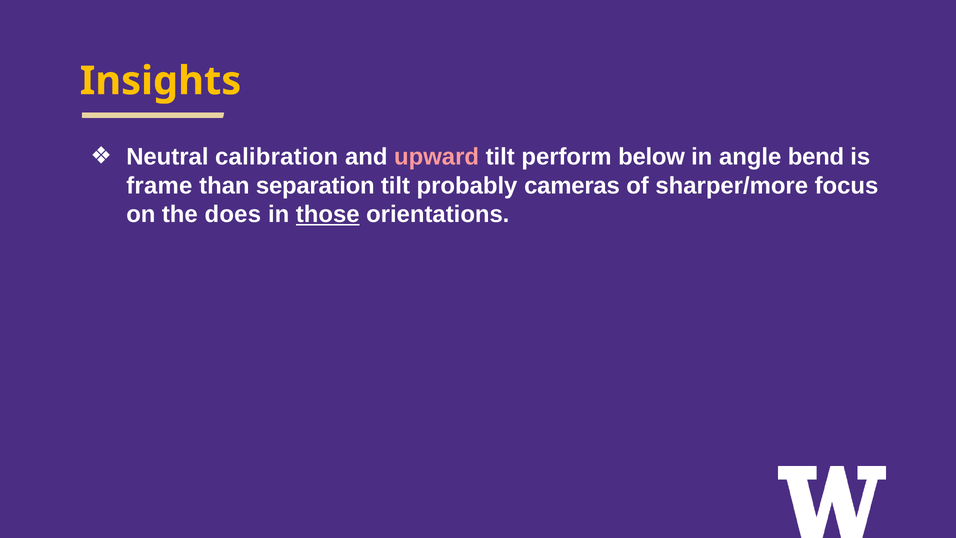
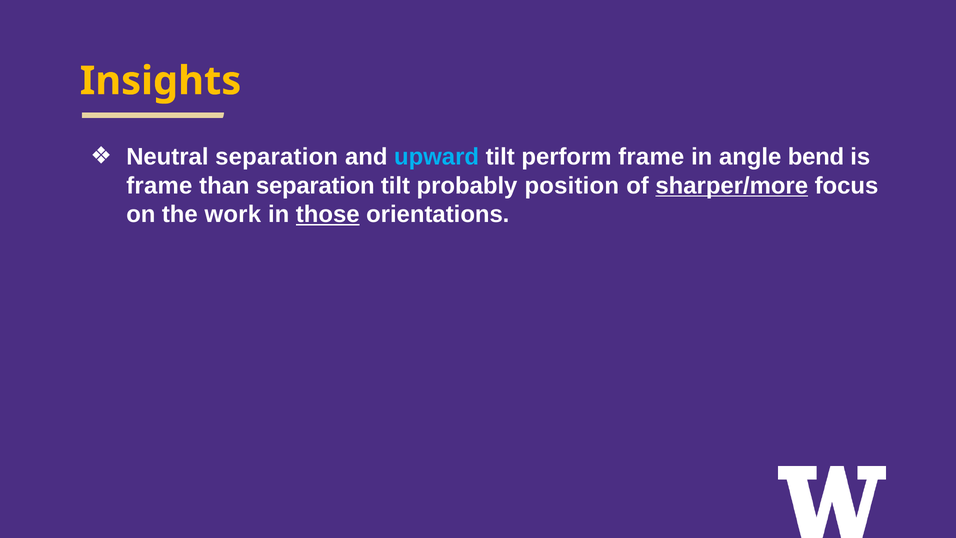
Neutral calibration: calibration -> separation
upward colour: pink -> light blue
perform below: below -> frame
cameras: cameras -> position
sharper/more underline: none -> present
does: does -> work
